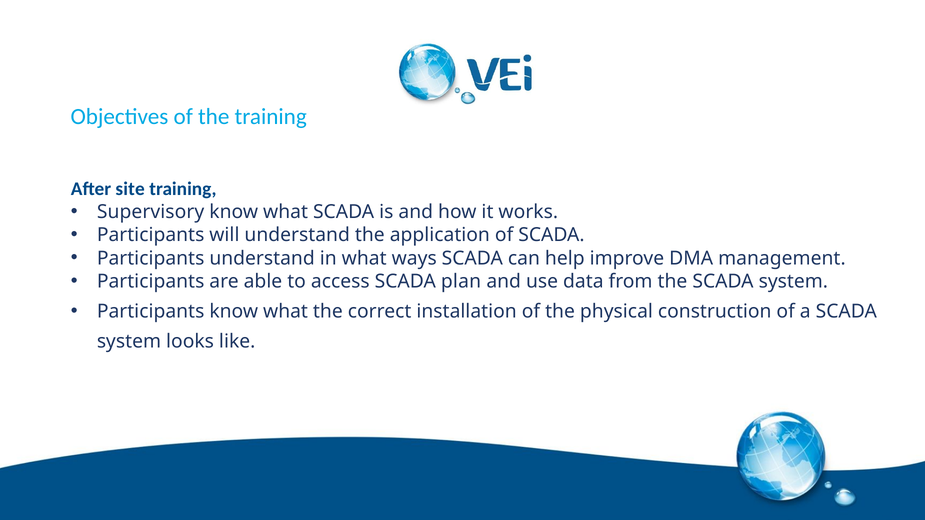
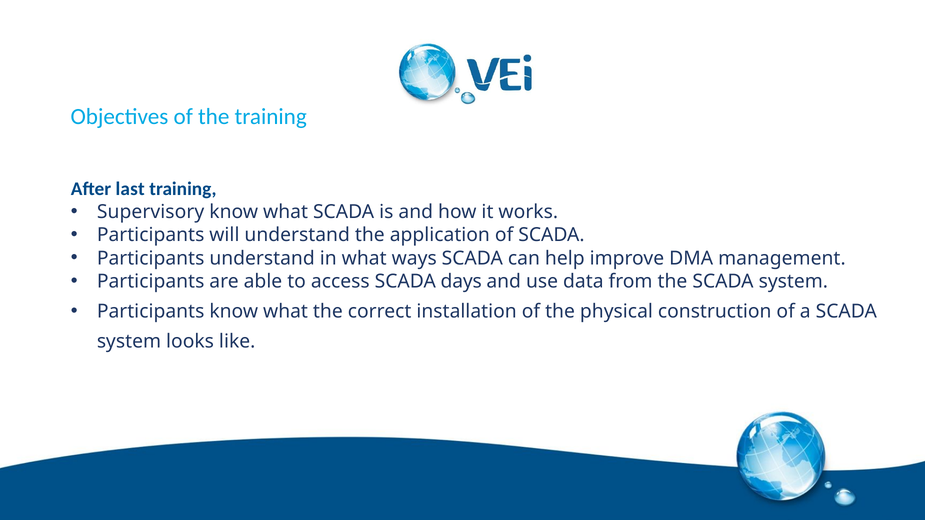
site: site -> last
plan: plan -> days
